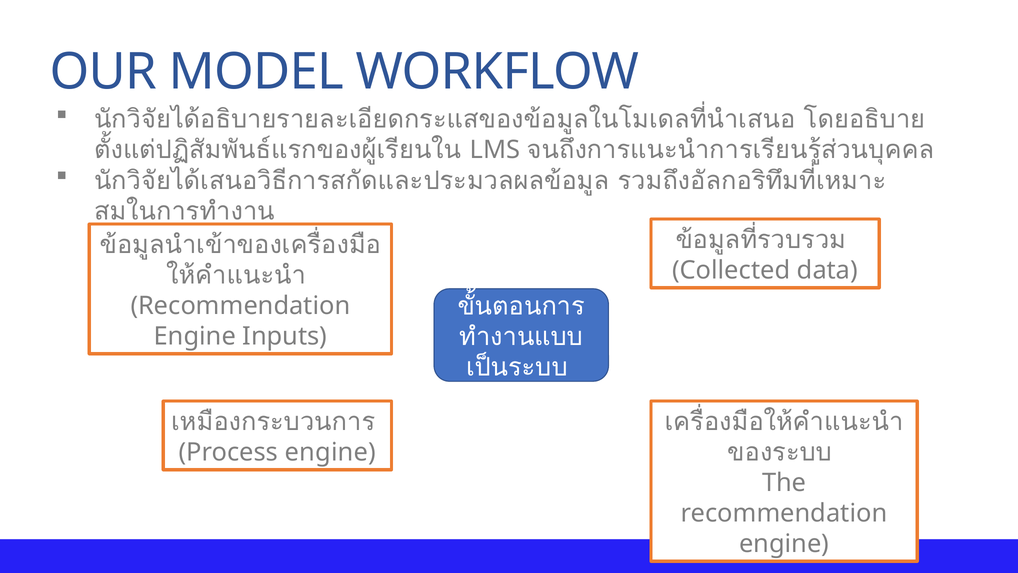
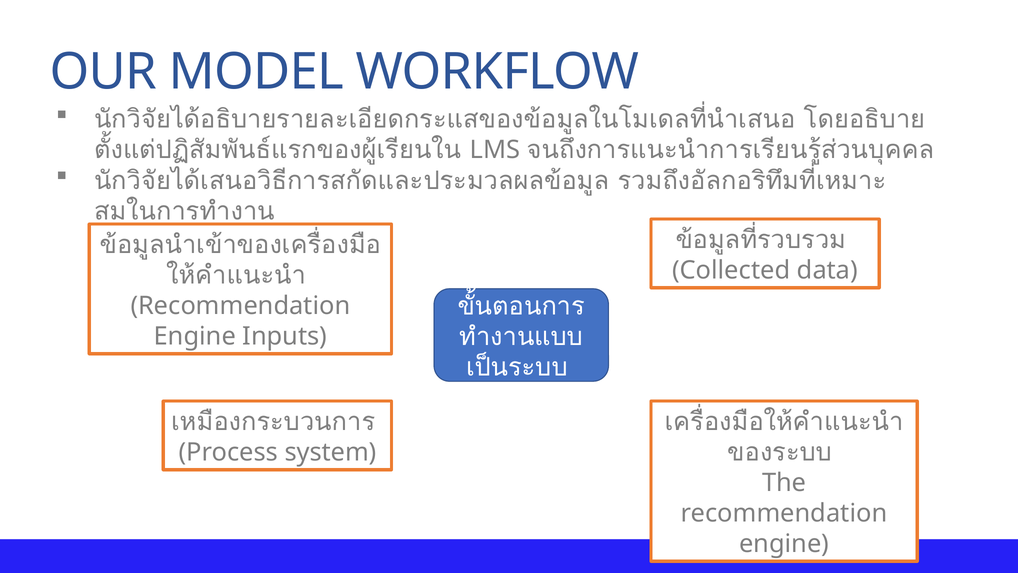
Process engine: engine -> system
